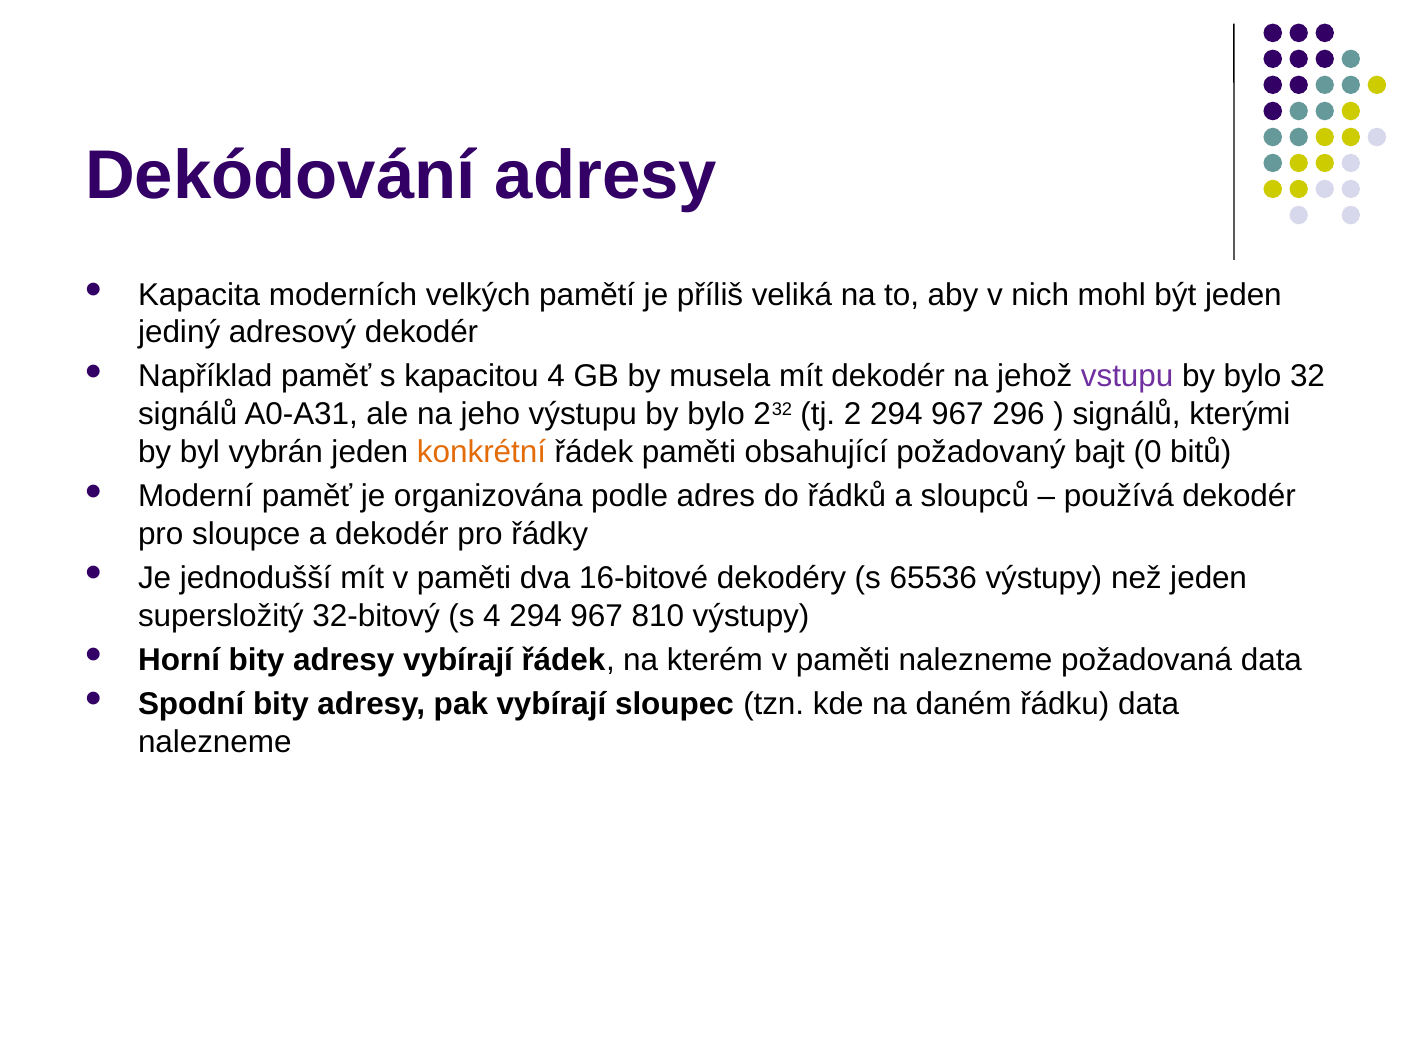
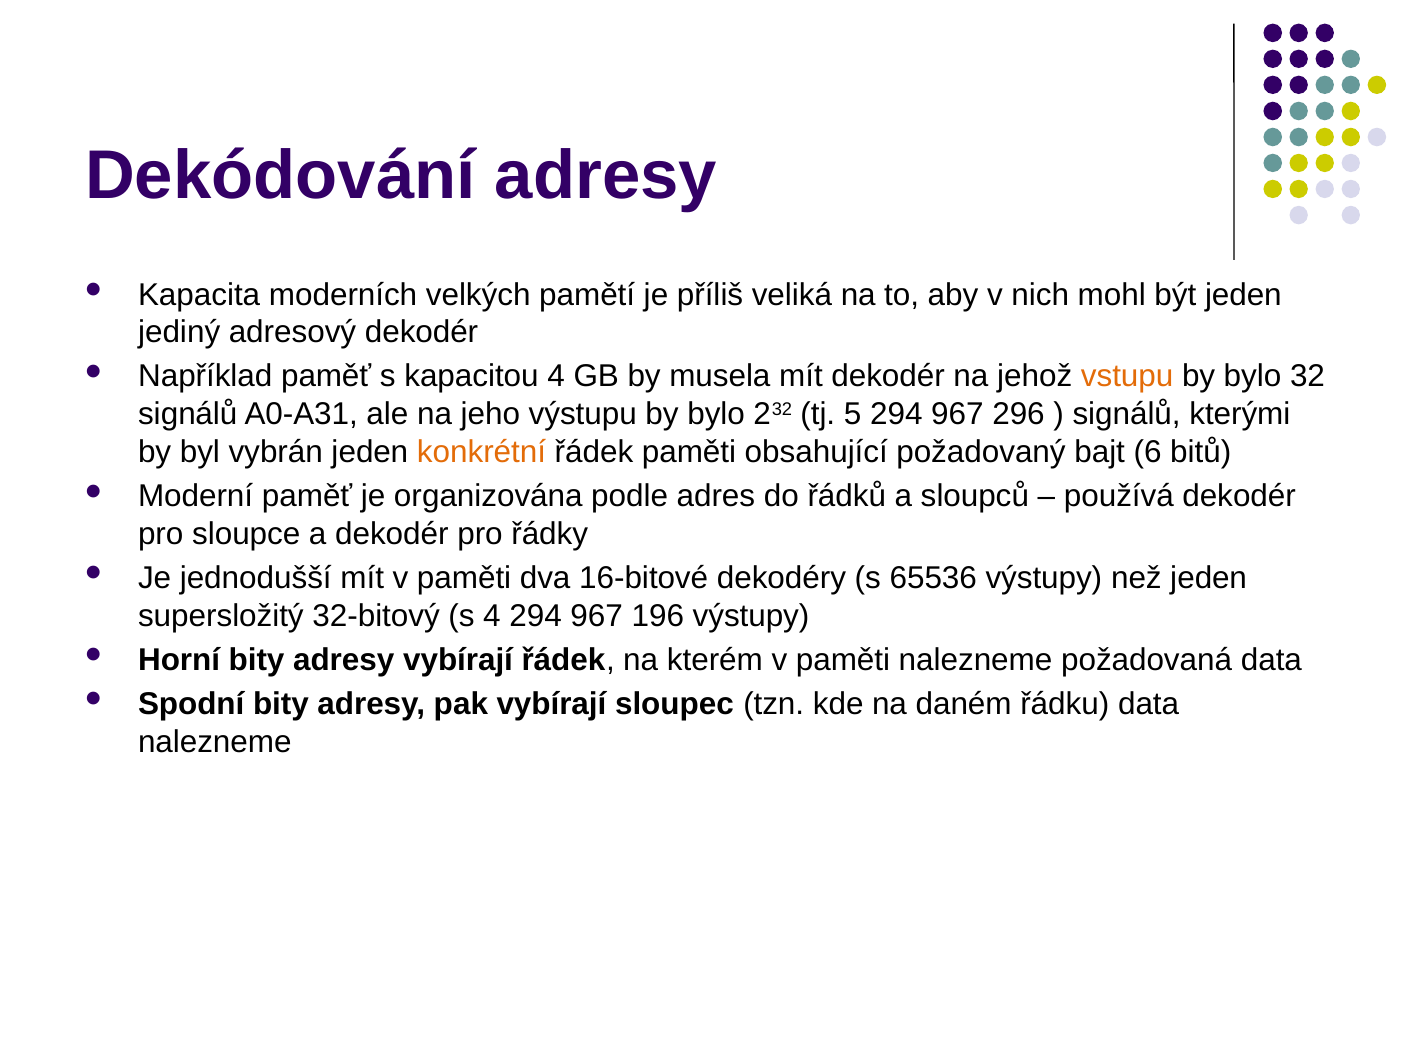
vstupu colour: purple -> orange
2: 2 -> 5
0: 0 -> 6
810: 810 -> 196
